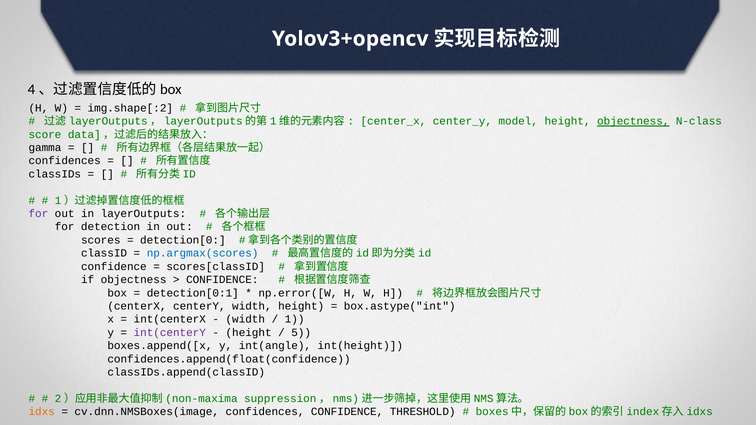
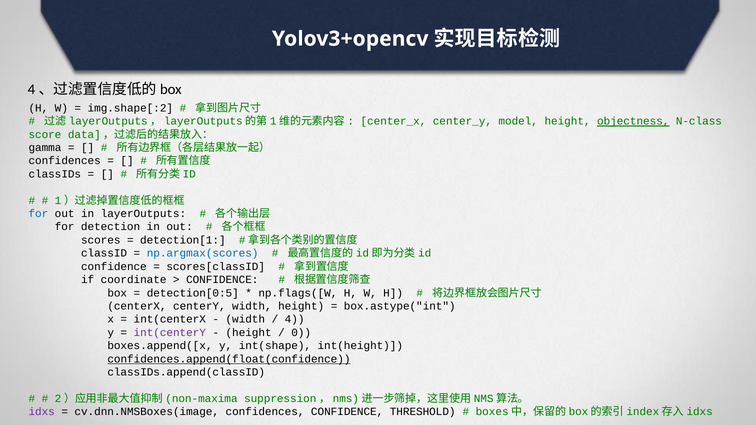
for at (38, 214) colour: purple -> blue
detection[0: detection[0 -> detection[1
if objectness: objectness -> coordinate
detection[0:1: detection[0:1 -> detection[0:5
np.error([W: np.error([W -> np.flags([W
1: 1 -> 4
5: 5 -> 0
int(angle: int(angle -> int(shape
confidences.append(float(confidence underline: none -> present
idxs colour: orange -> purple
